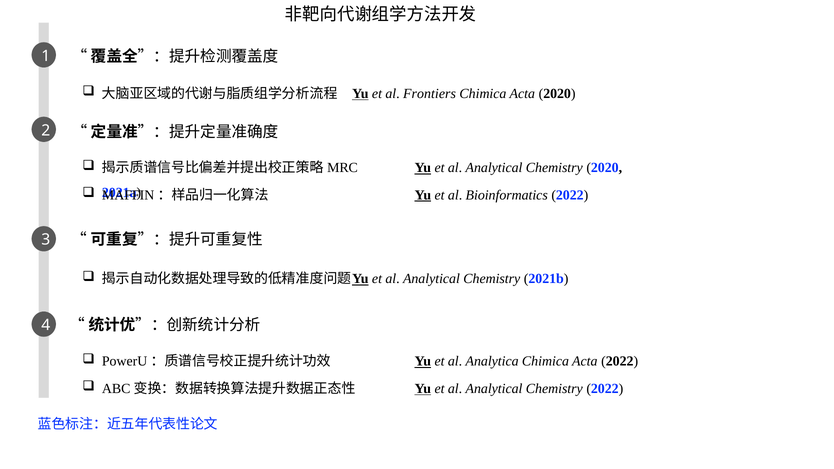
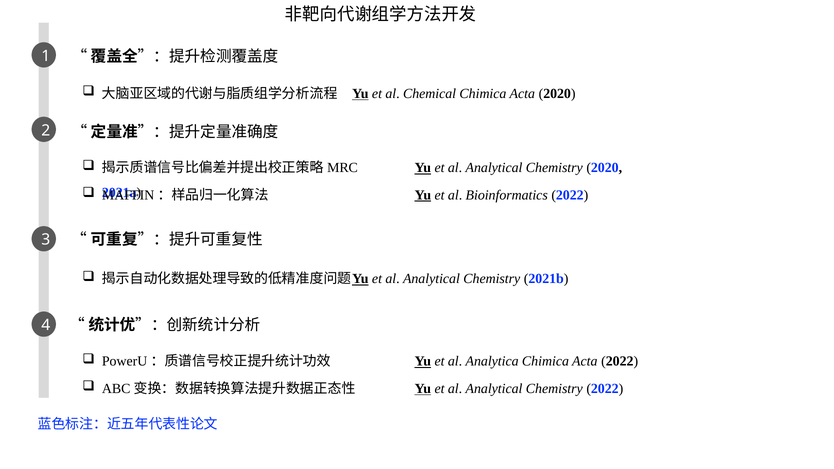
Frontiers: Frontiers -> Chemical
